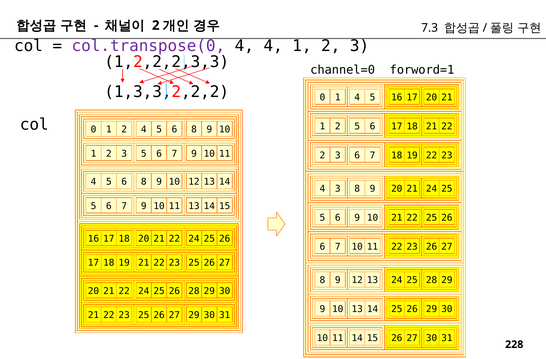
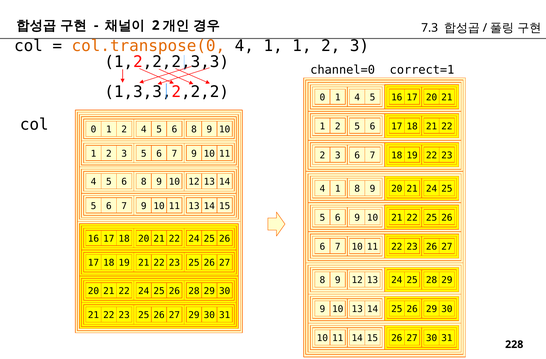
col.transpose(0 colour: purple -> orange
4 at (273, 46): 4 -> 1
forword=1: forword=1 -> correct=1
3 at (338, 189): 3 -> 1
